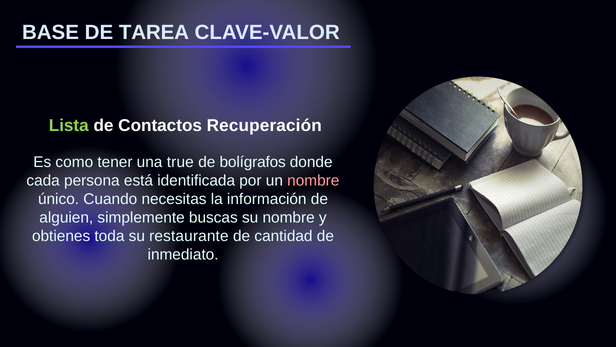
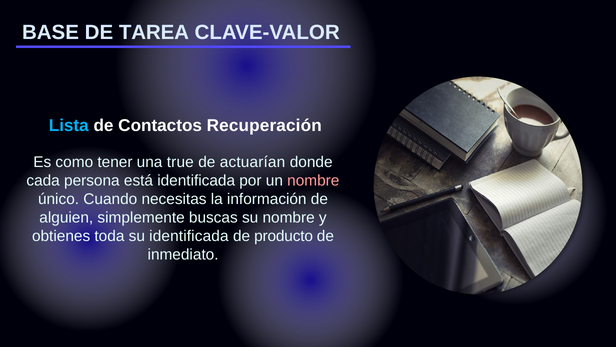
Lista colour: light green -> light blue
bolígrafos: bolígrafos -> actuarían
su restaurante: restaurante -> identificada
cantidad: cantidad -> producto
